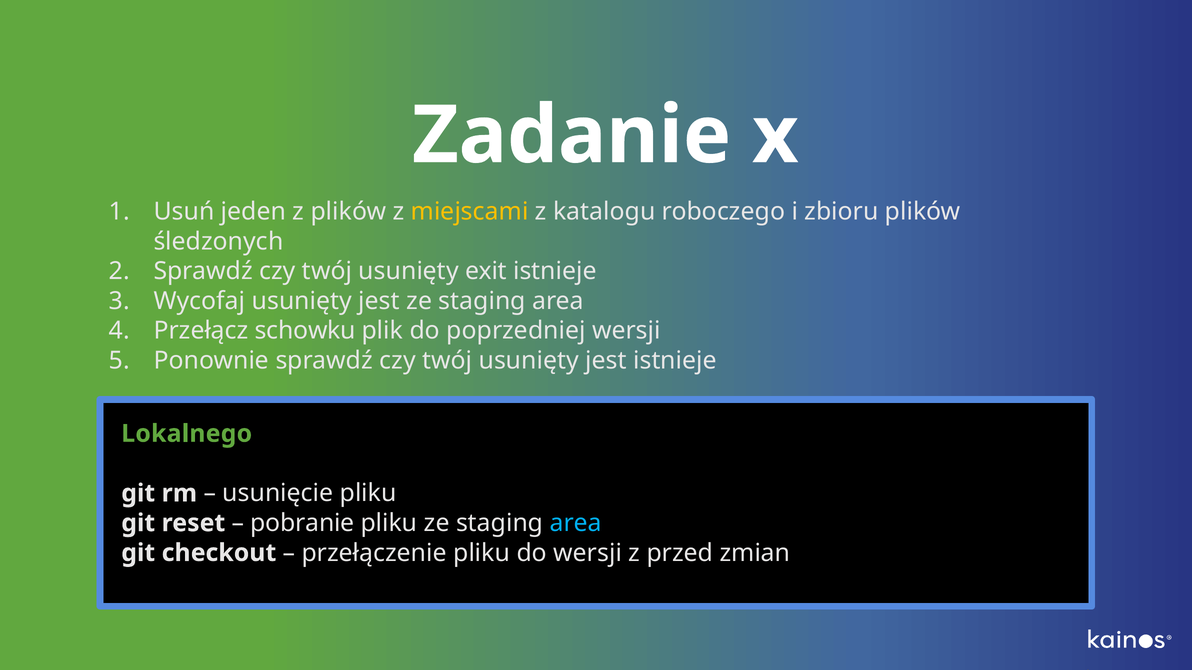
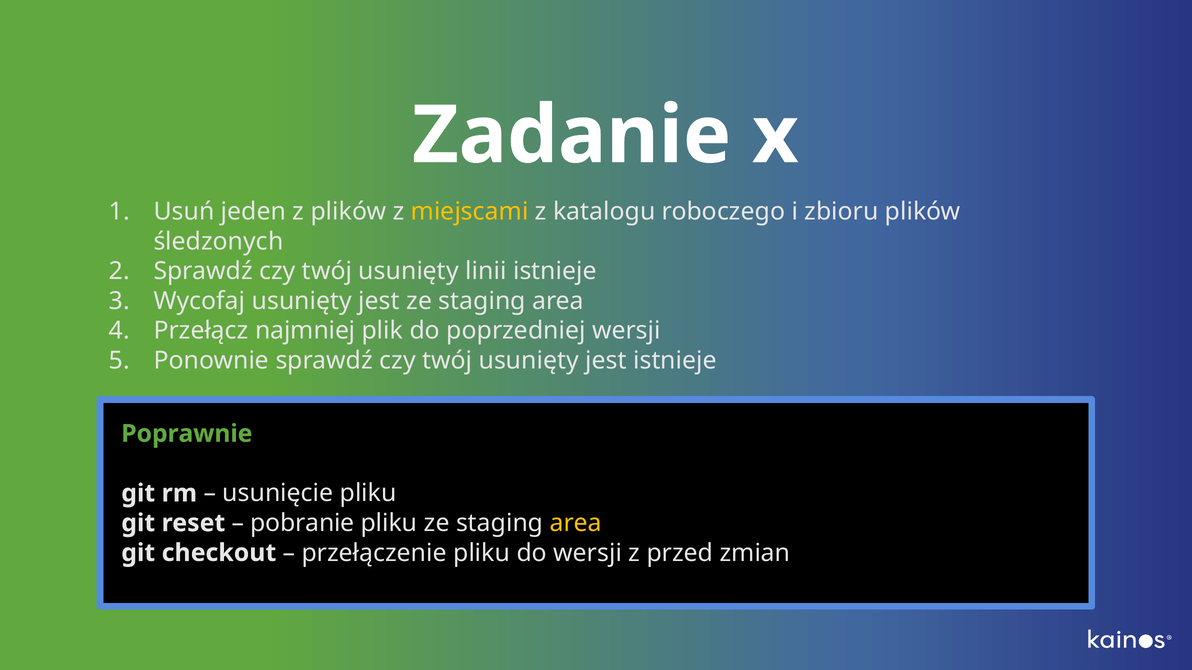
exit: exit -> linii
schowku: schowku -> najmniej
Lokalnego: Lokalnego -> Poprawnie
area at (576, 523) colour: light blue -> yellow
